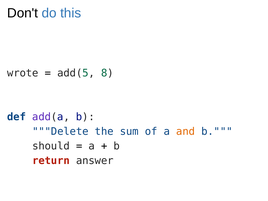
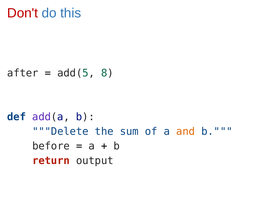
Don't colour: black -> red
wrote: wrote -> after
should: should -> before
answer: answer -> output
